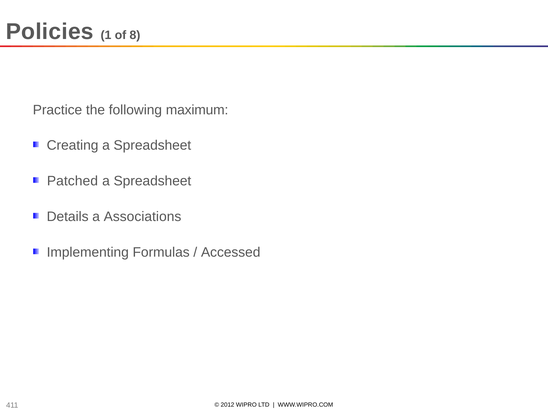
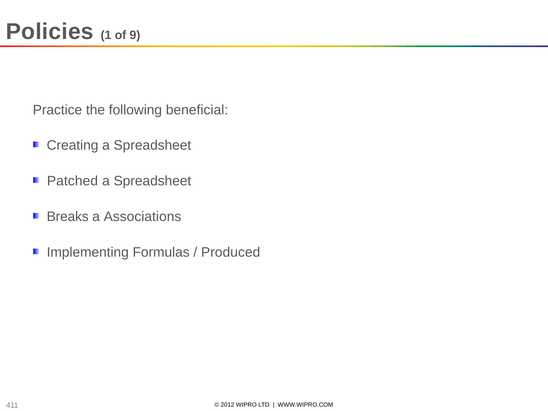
8: 8 -> 9
maximum: maximum -> beneficial
Details: Details -> Breaks
Accessed: Accessed -> Produced
